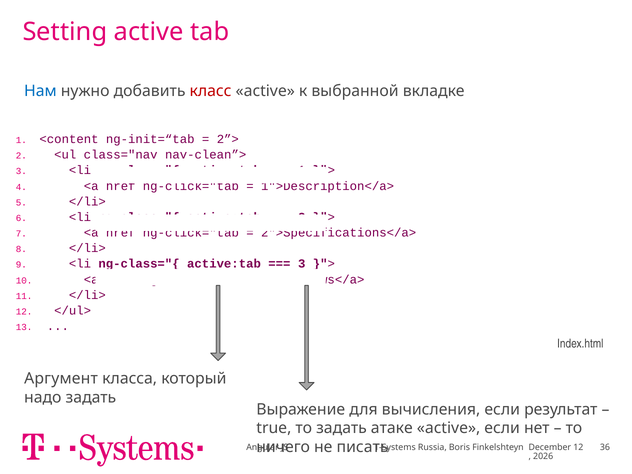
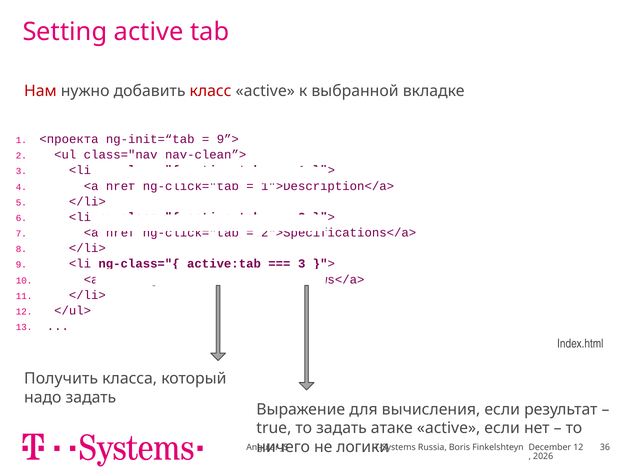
Нам colour: blue -> red
<content: <content -> <проекта
2”>: 2”> -> 9”>
Аргумент: Аргумент -> Получить
писать: писать -> логики
